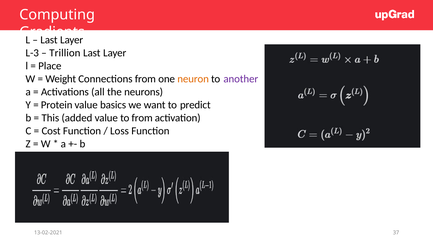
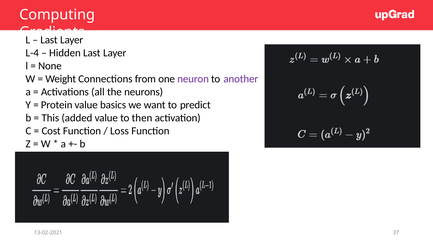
L-3: L-3 -> L-4
Trillion: Trillion -> Hidden
Place: Place -> None
neuron colour: orange -> purple
to from: from -> then
